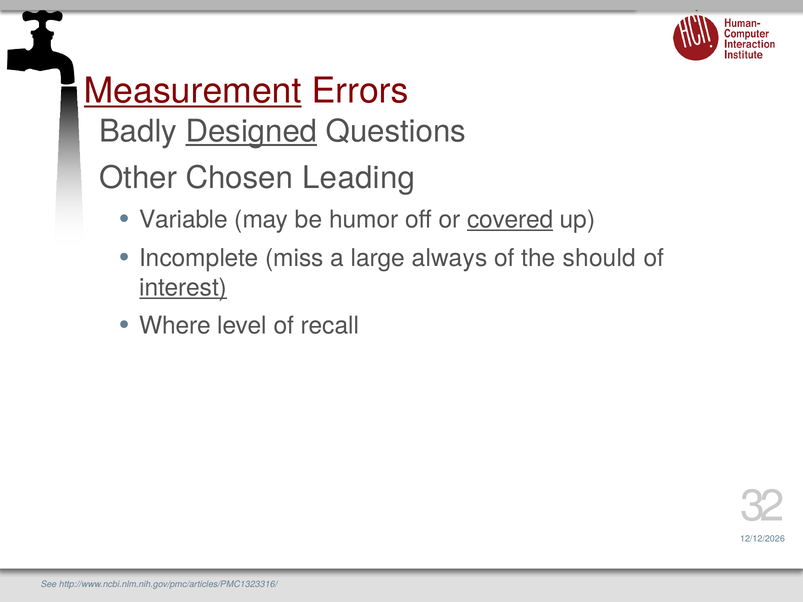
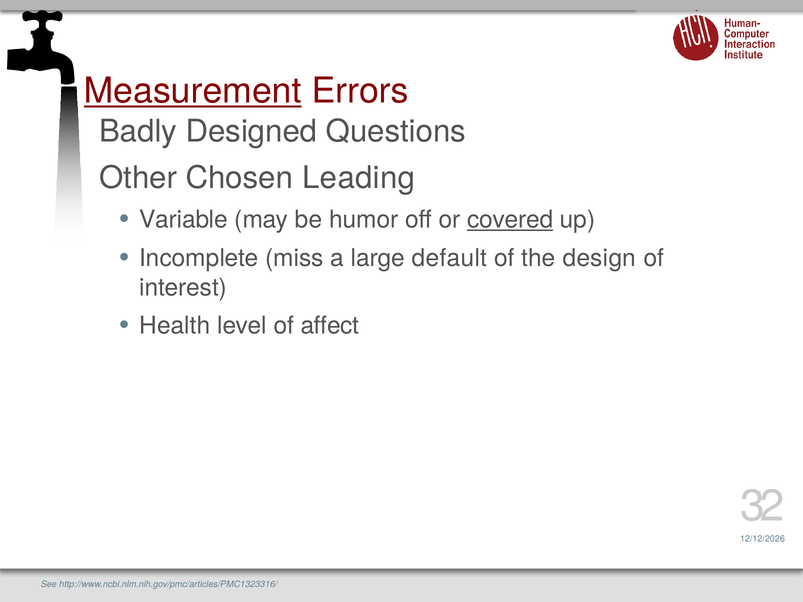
Designed underline: present -> none
always: always -> default
should: should -> design
interest underline: present -> none
Where: Where -> Health
recall: recall -> affect
